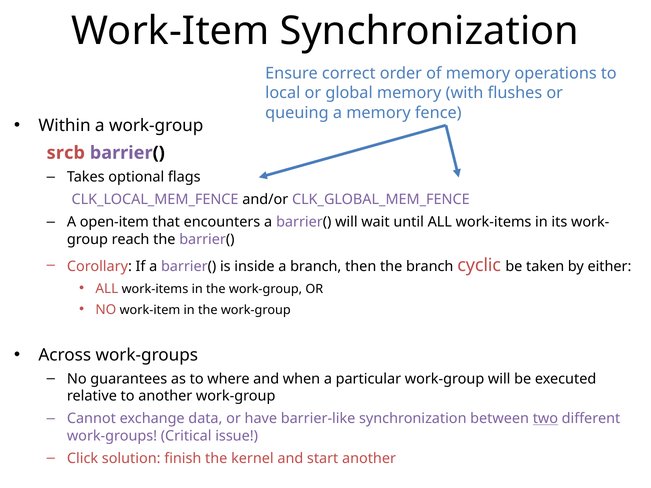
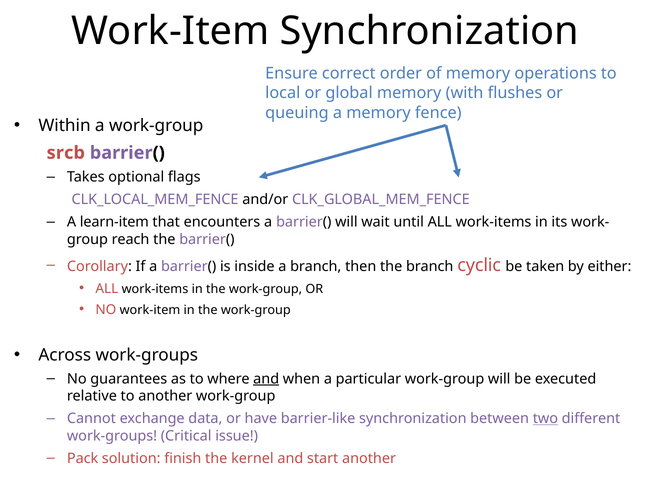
open-item: open-item -> learn-item
and at (266, 379) underline: none -> present
Click: Click -> Pack
